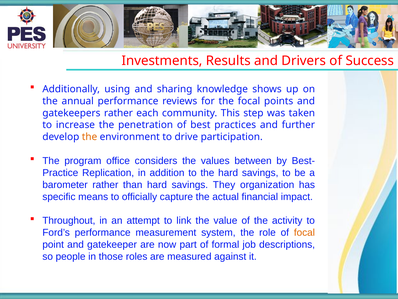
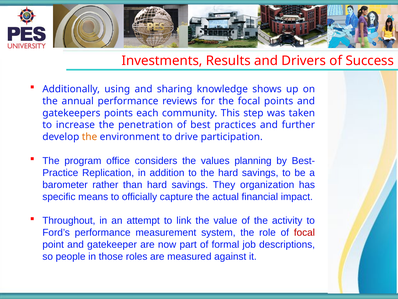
gatekeepers rather: rather -> points
between: between -> planning
focal at (304, 232) colour: orange -> red
